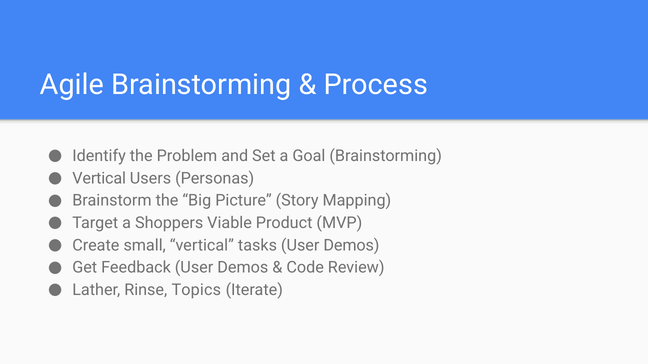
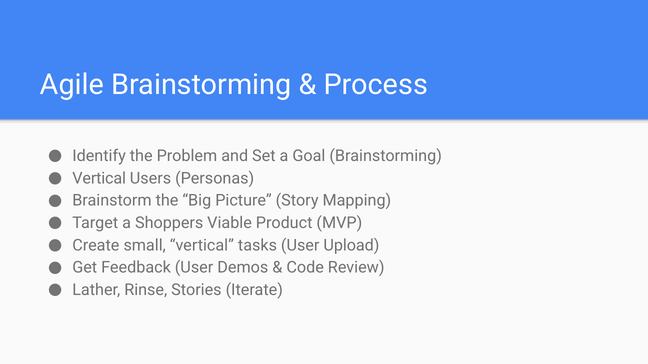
tasks User Demos: Demos -> Upload
Topics: Topics -> Stories
